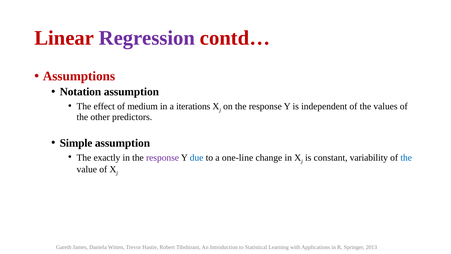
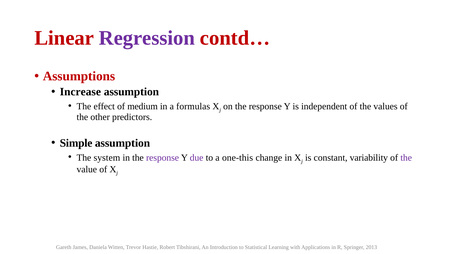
Notation: Notation -> Increase
iterations: iterations -> formulas
exactly: exactly -> system
due colour: blue -> purple
one-line: one-line -> one-this
the at (406, 158) colour: blue -> purple
